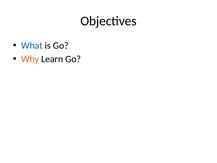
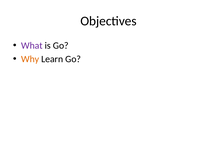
What colour: blue -> purple
